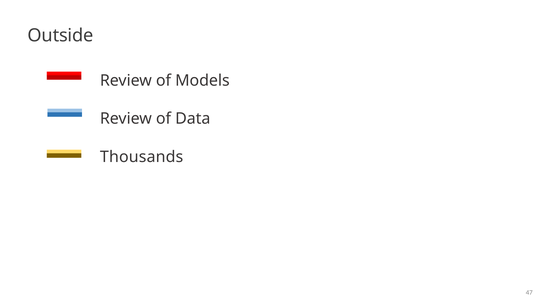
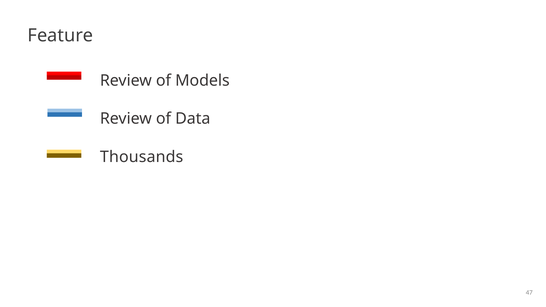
Outside: Outside -> Feature
